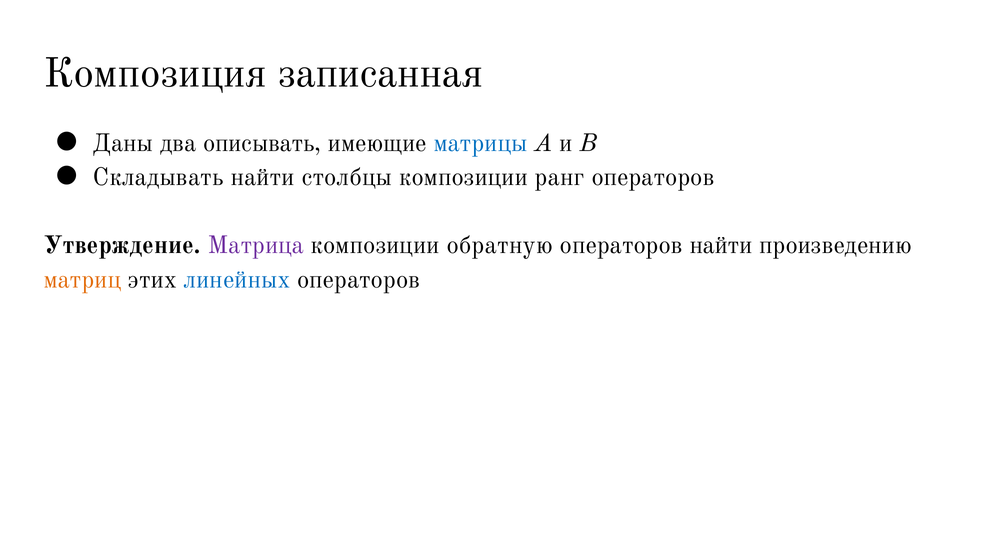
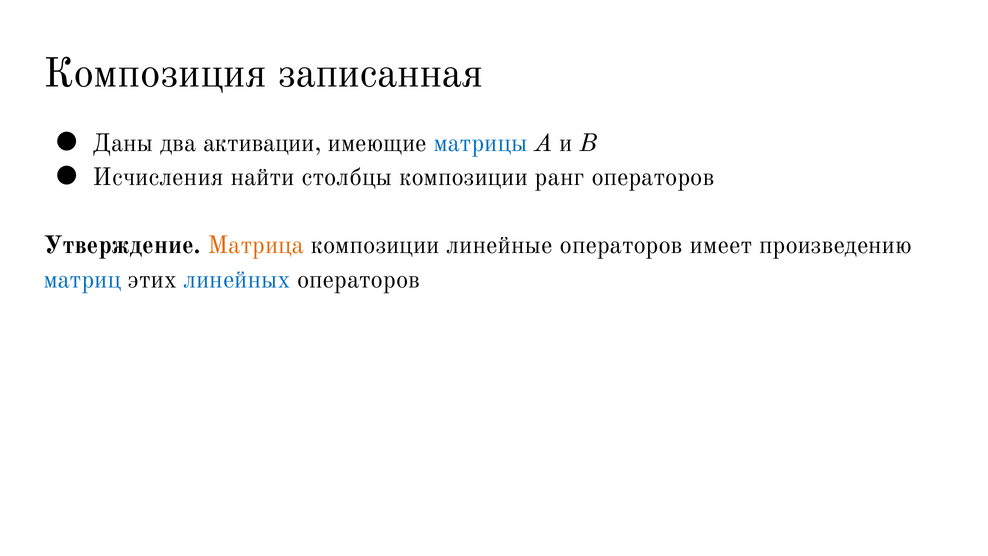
описывать: описывать -> активации
Складывать: Складывать -> Исчисления
Матрица colour: purple -> orange
обратную: обратную -> линейные
операторов найти: найти -> имеет
матриц colour: orange -> blue
